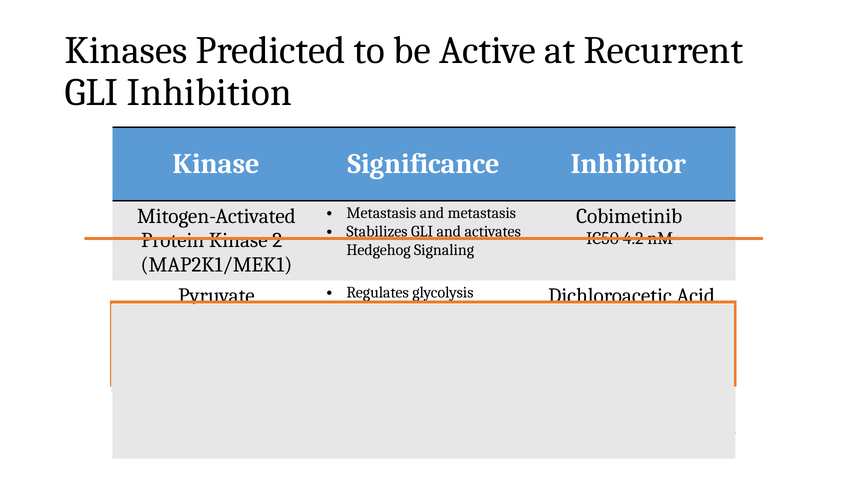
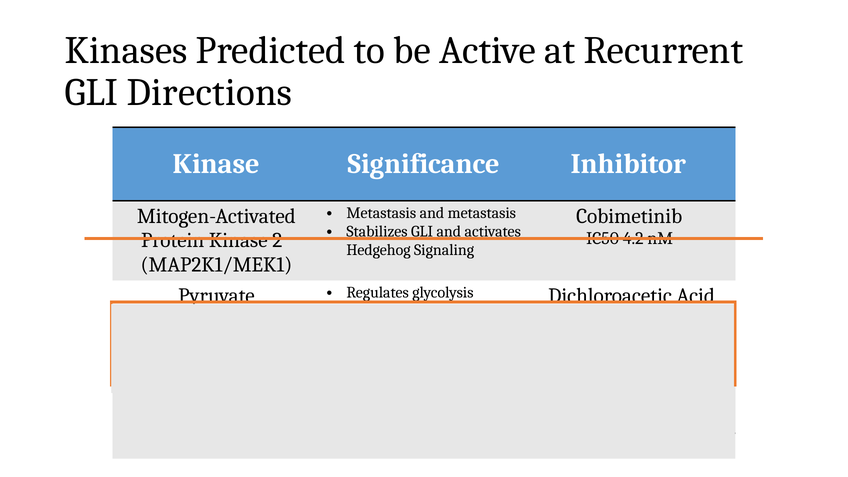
GLI Inhibition: Inhibition -> Directions
